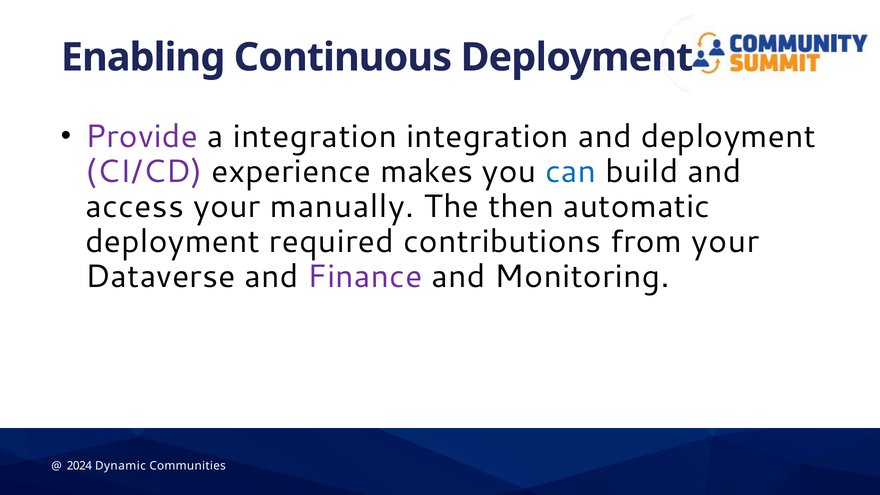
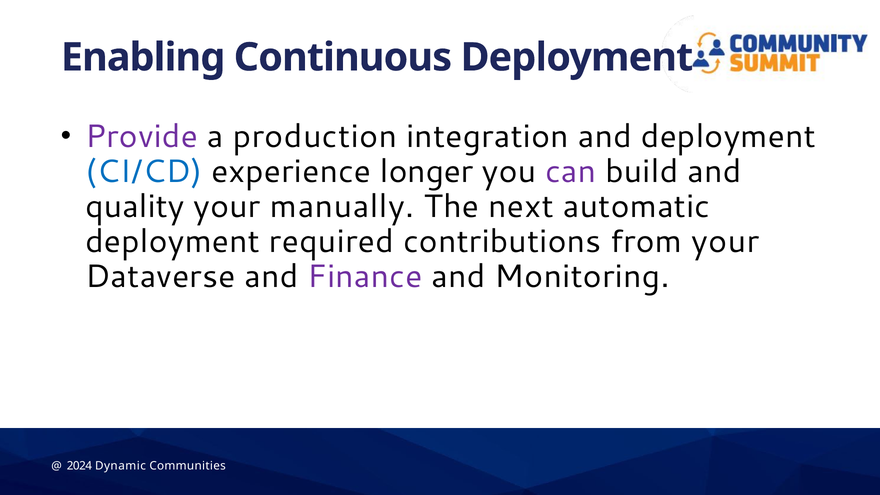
a integration: integration -> production
CI/CD colour: purple -> blue
makes: makes -> longer
can colour: blue -> purple
access: access -> quality
then: then -> next
